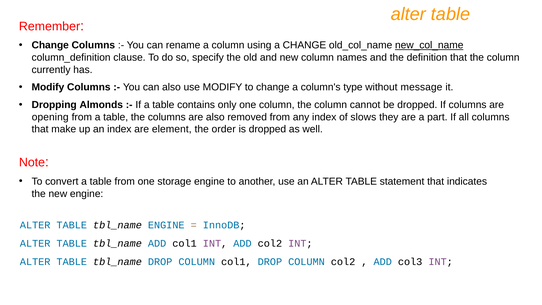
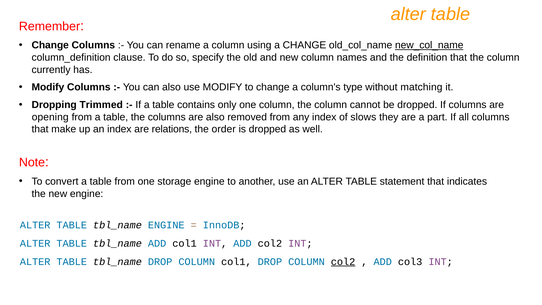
message: message -> matching
Almonds: Almonds -> Trimmed
element: element -> relations
col2 at (343, 262) underline: none -> present
